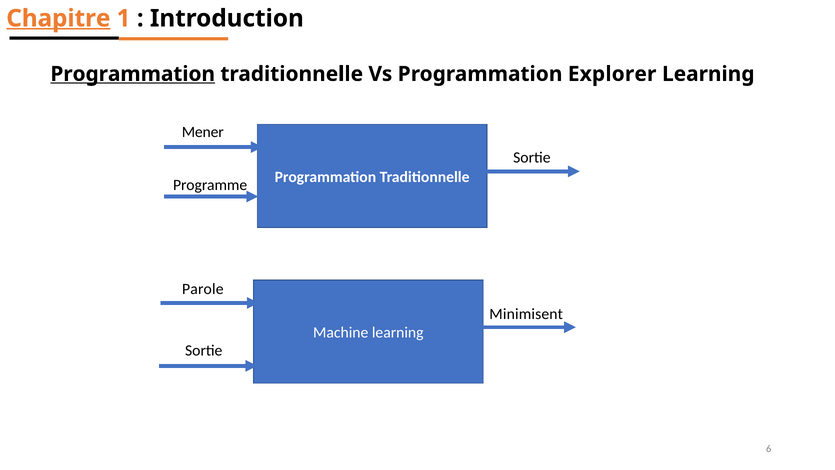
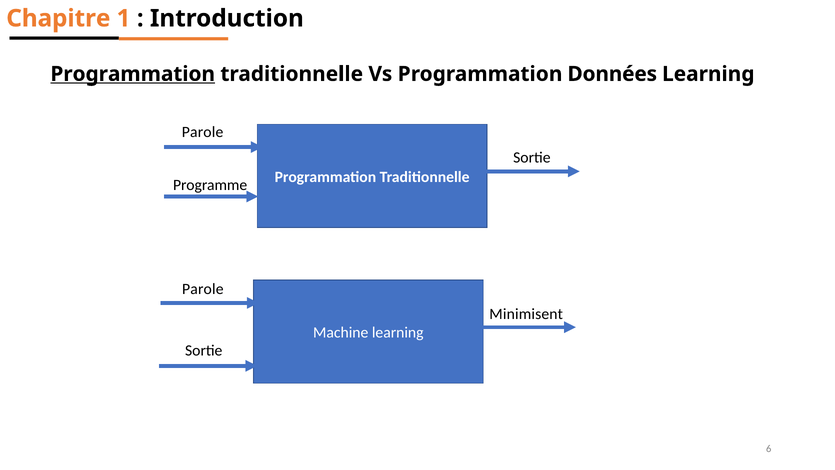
Chapitre underline: present -> none
Explorer: Explorer -> Données
Mener at (203, 132): Mener -> Parole
